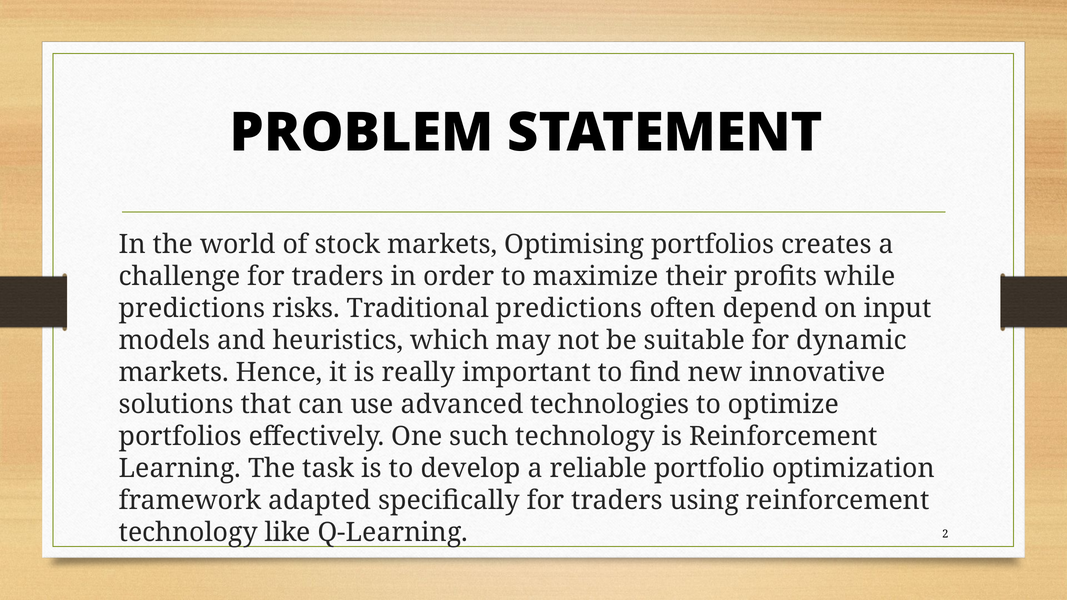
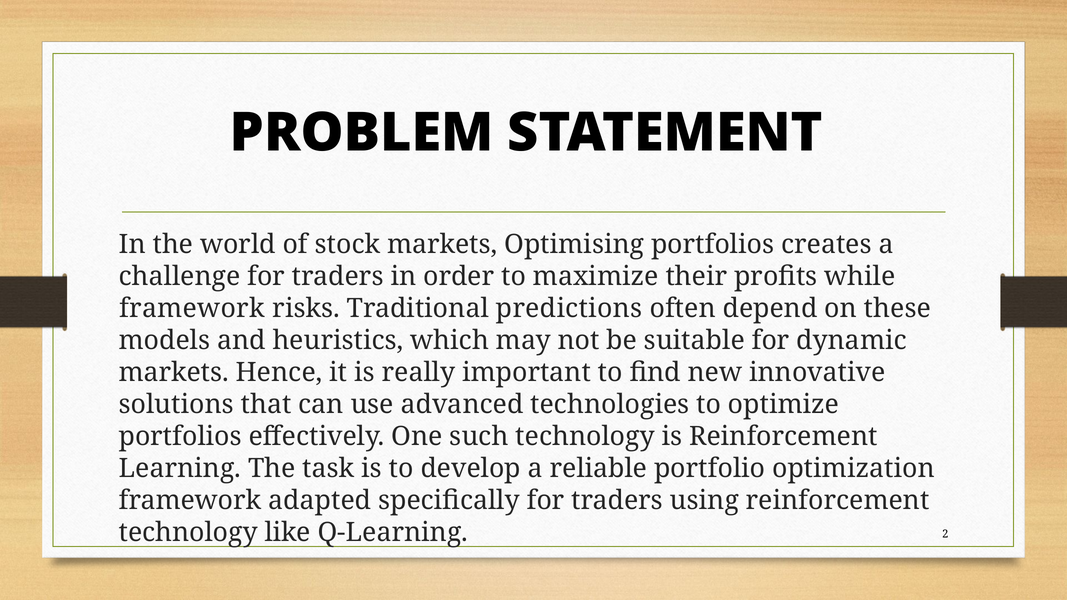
predictions at (192, 308): predictions -> framework
input: input -> these
